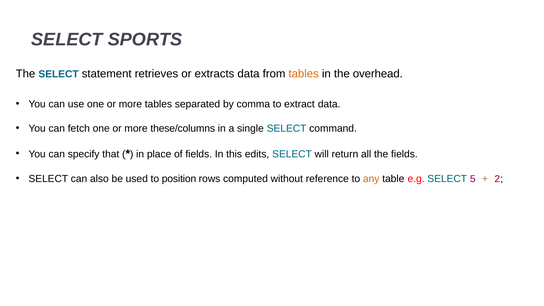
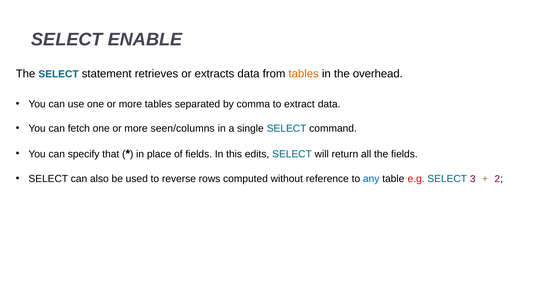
SPORTS: SPORTS -> ENABLE
these/columns: these/columns -> seen/columns
position: position -> reverse
any colour: orange -> blue
5: 5 -> 3
